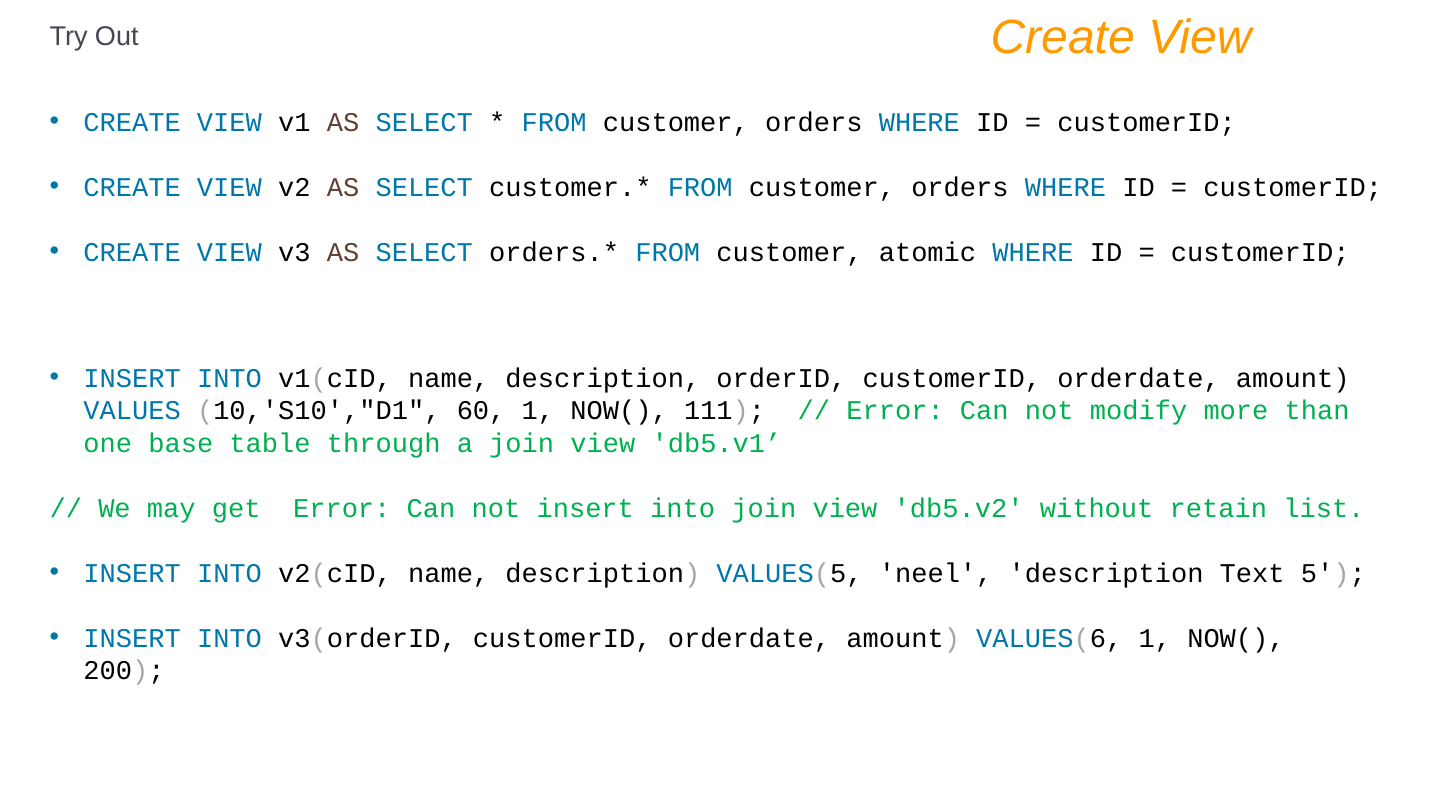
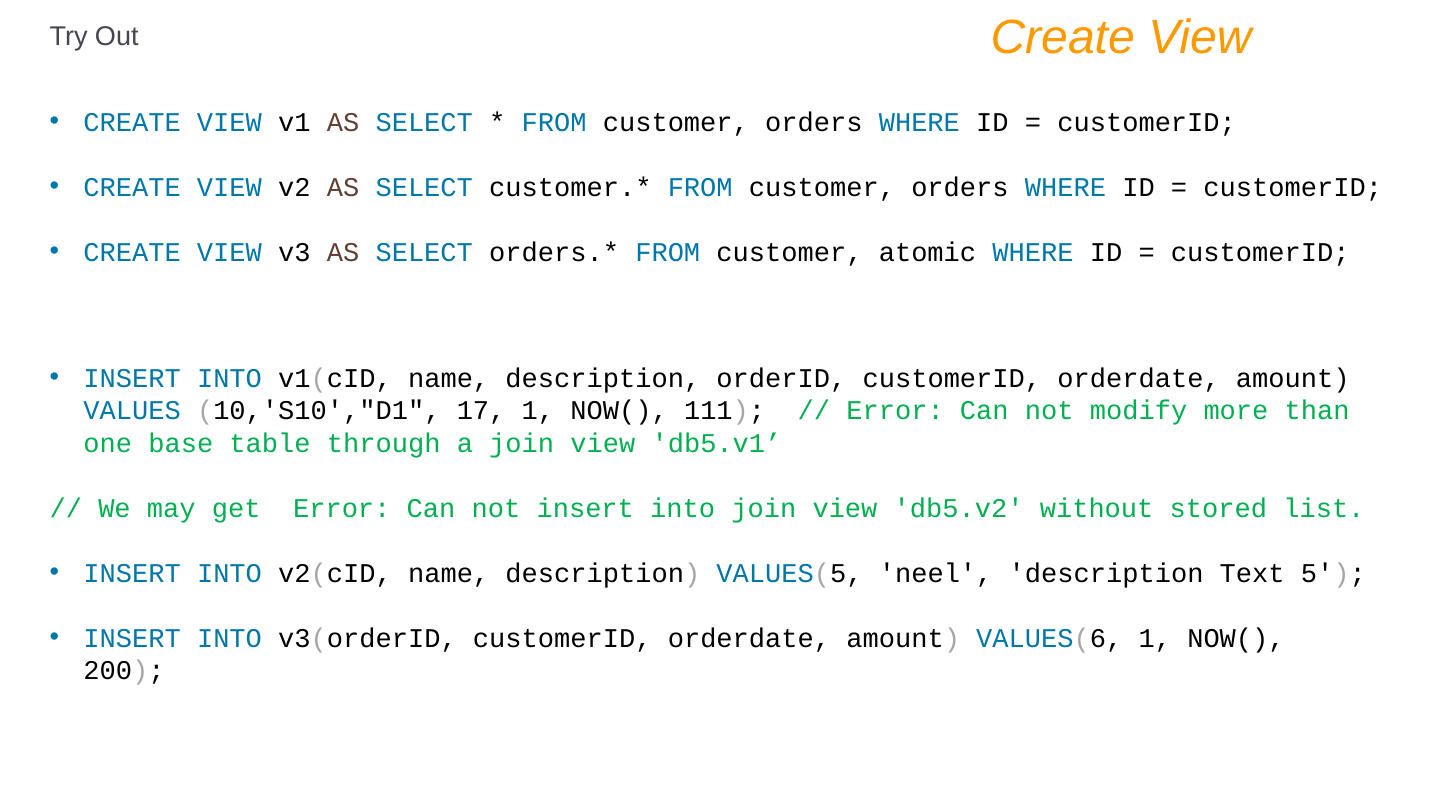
60: 60 -> 17
retain: retain -> stored
